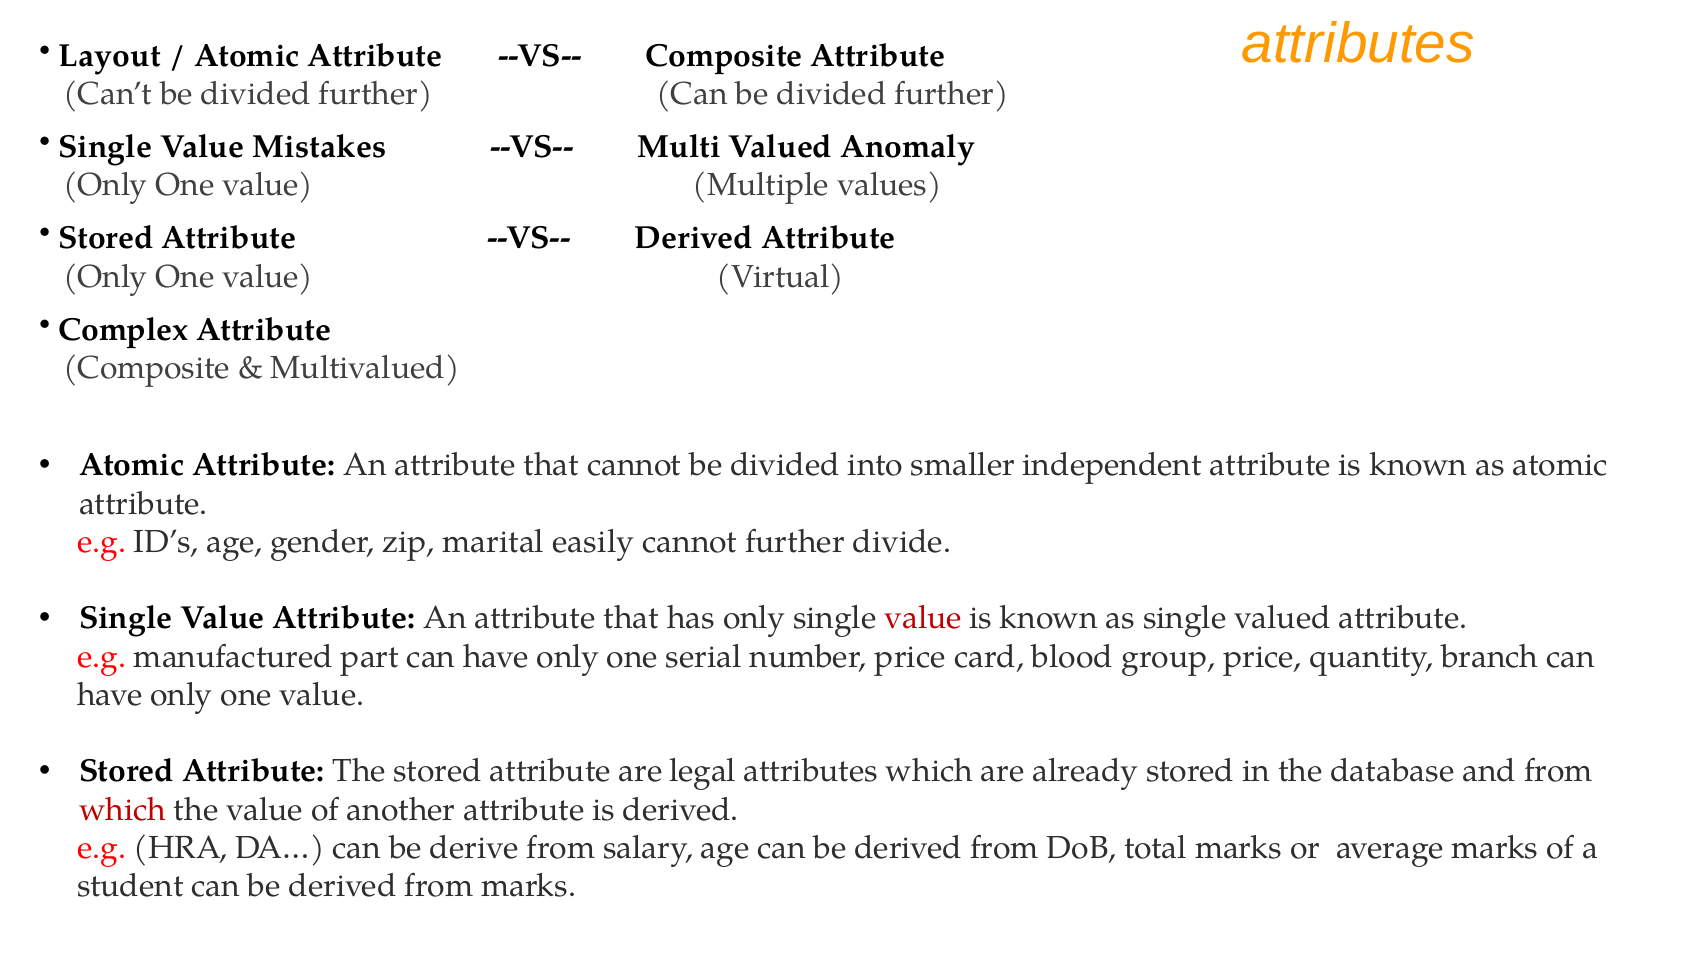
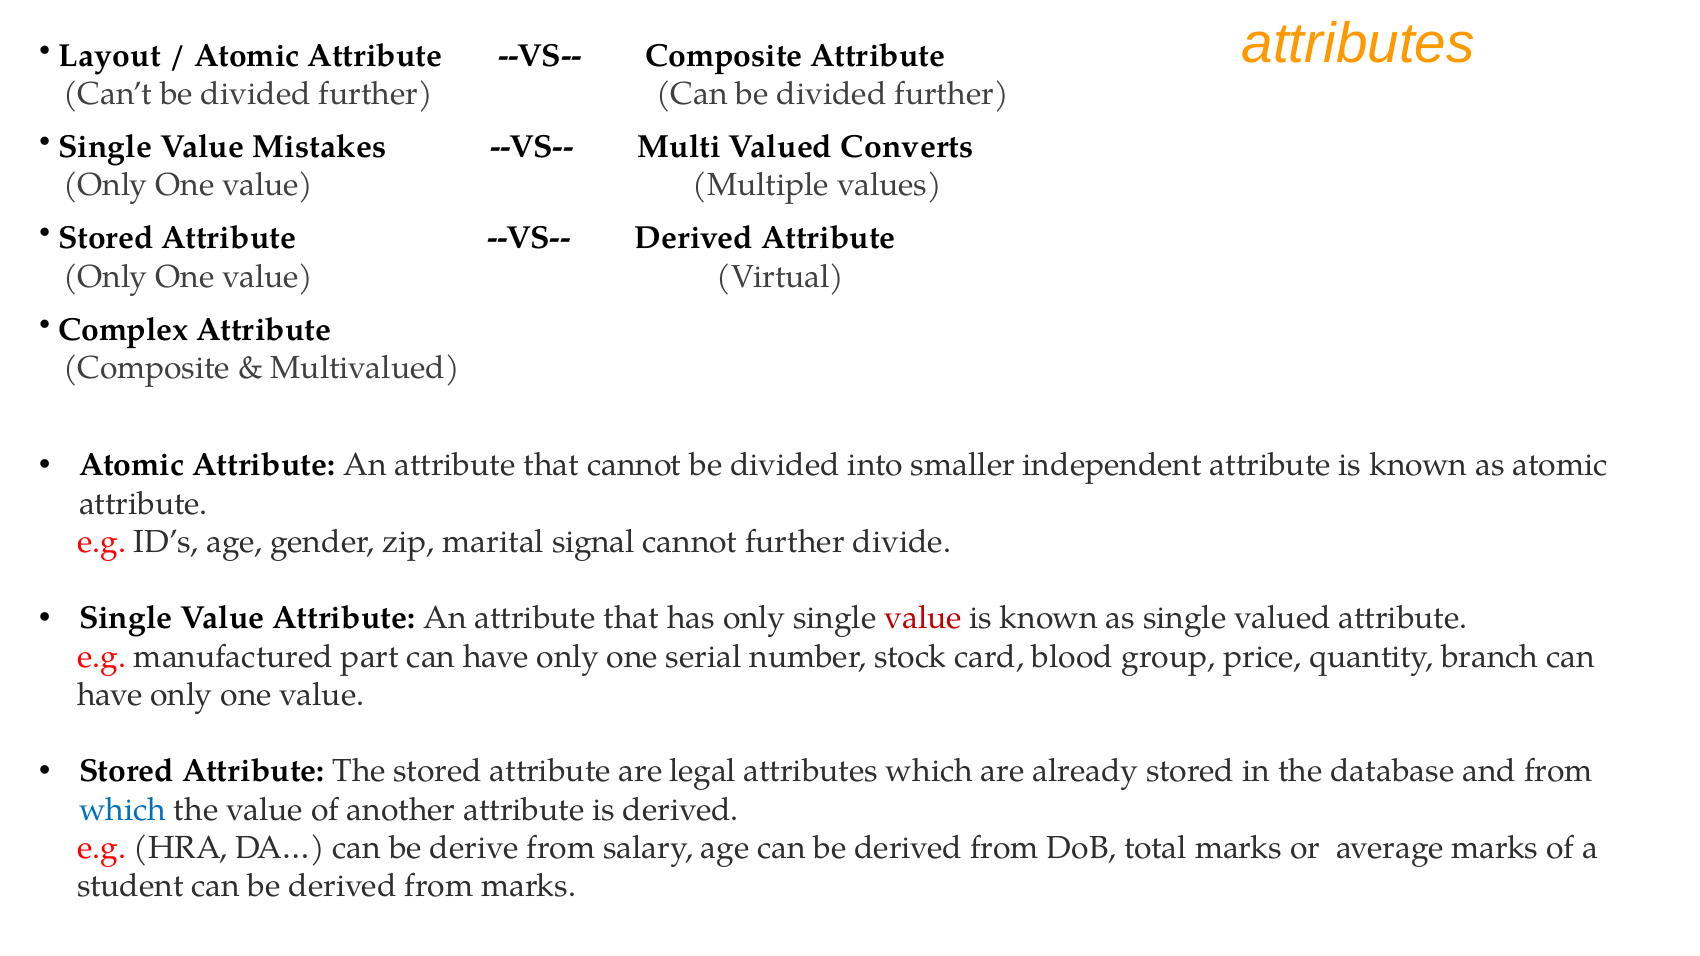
Anomaly: Anomaly -> Converts
easily: easily -> signal
number price: price -> stock
which at (123, 810) colour: red -> blue
